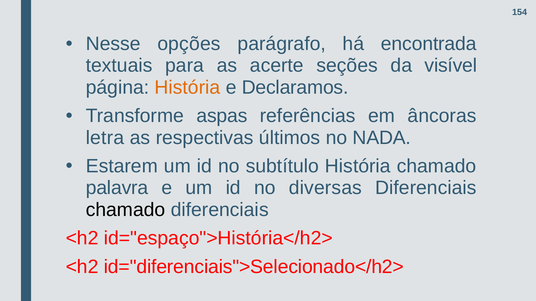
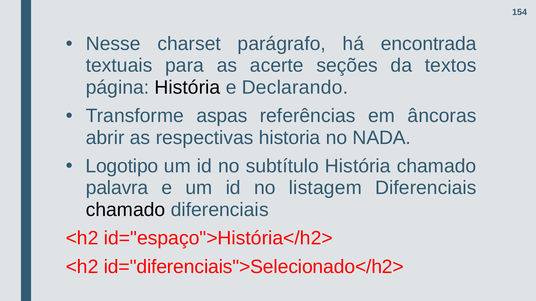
opções: opções -> charset
visível: visível -> textos
História at (187, 88) colour: orange -> black
Declaramos: Declaramos -> Declarando
letra: letra -> abrir
últimos: últimos -> historia
Estarem: Estarem -> Logotipo
diversas: diversas -> listagem
